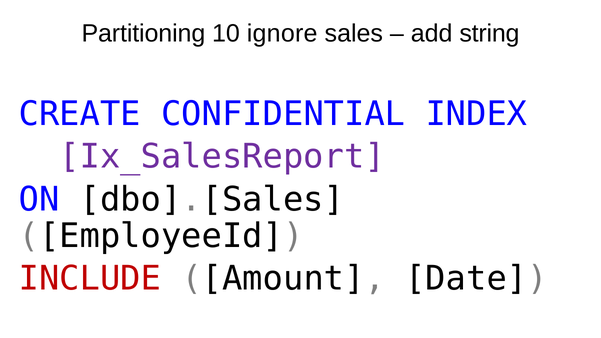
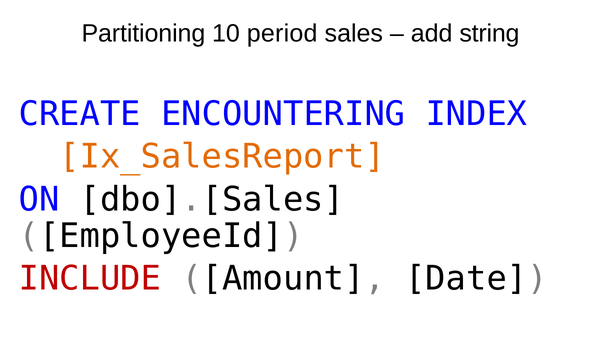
ignore: ignore -> period
CONFIDENTIAL: CONFIDENTIAL -> ENCOUNTERING
Ix_SalesReport colour: purple -> orange
